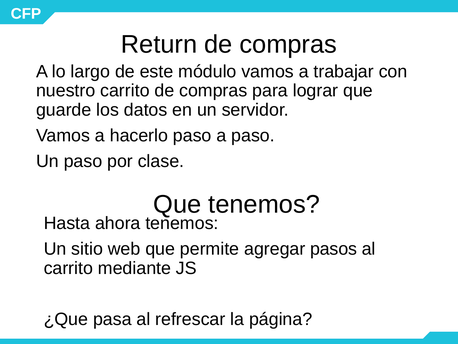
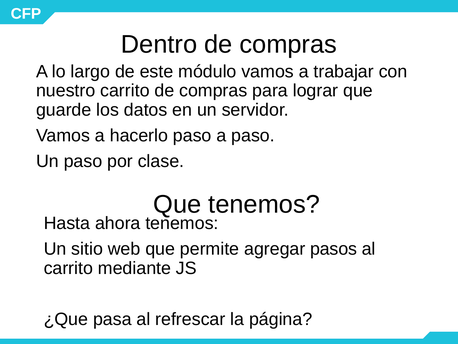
Return: Return -> Dentro
